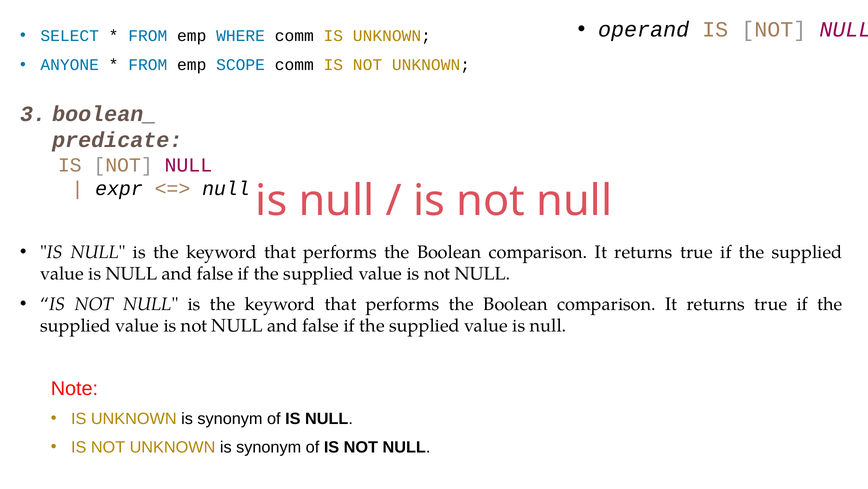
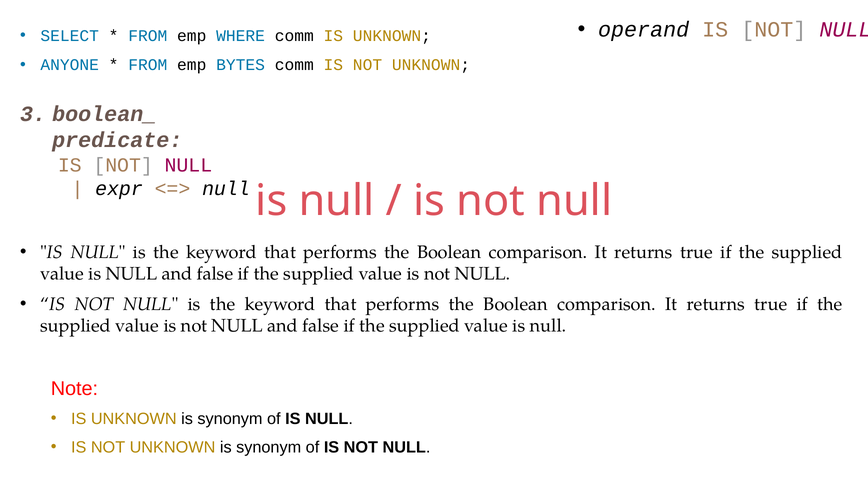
SCOPE: SCOPE -> BYTES
